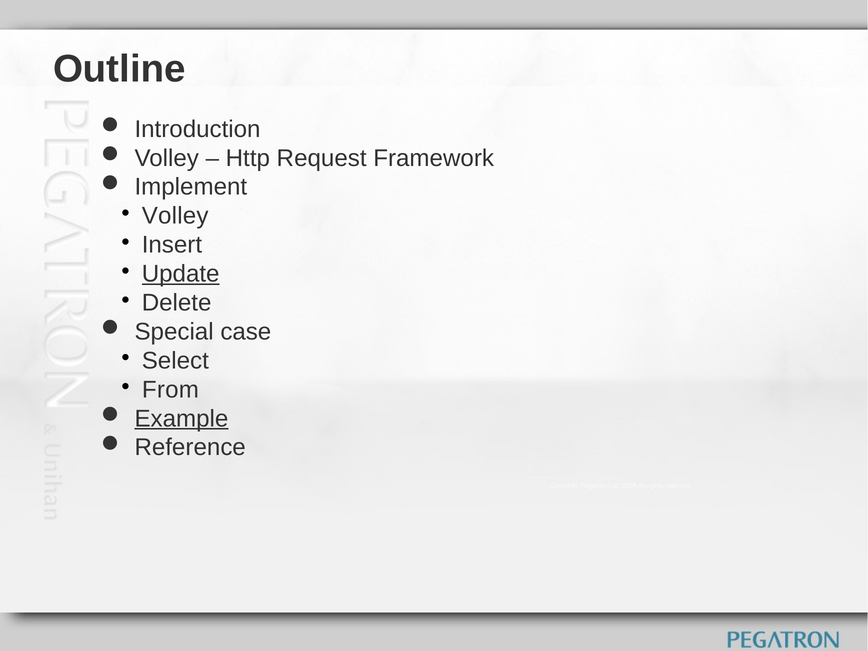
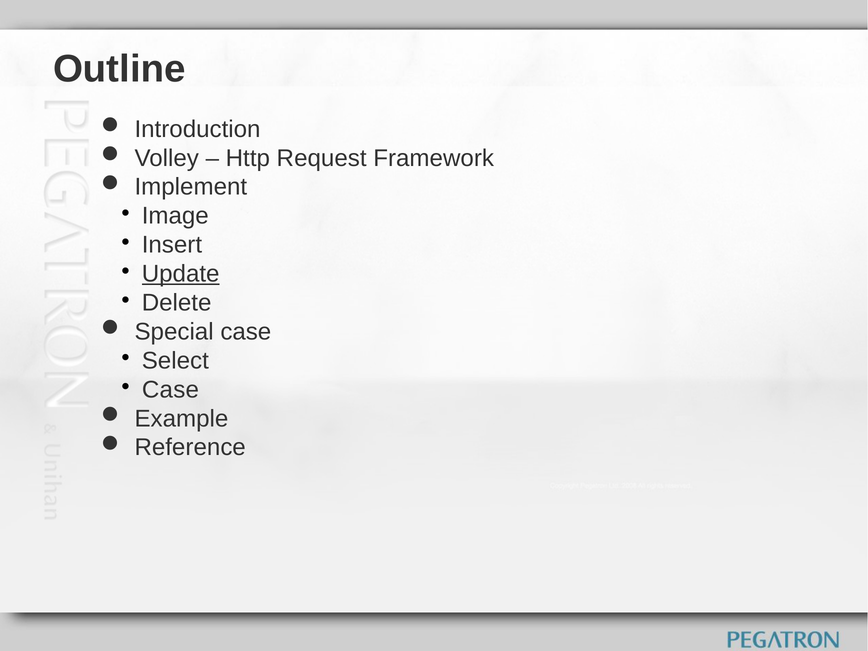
Volley at (175, 216): Volley -> Image
From at (170, 390): From -> Case
Example underline: present -> none
